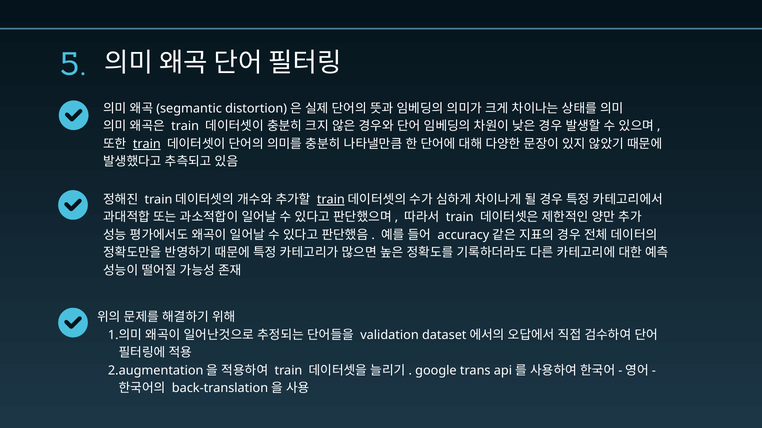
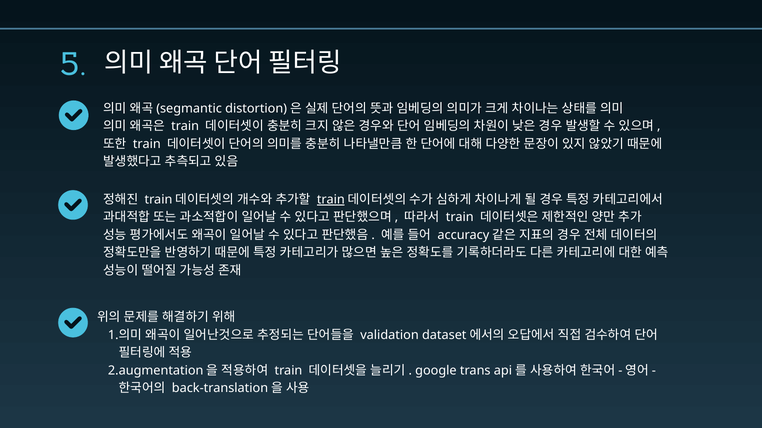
train at (147, 144) underline: present -> none
